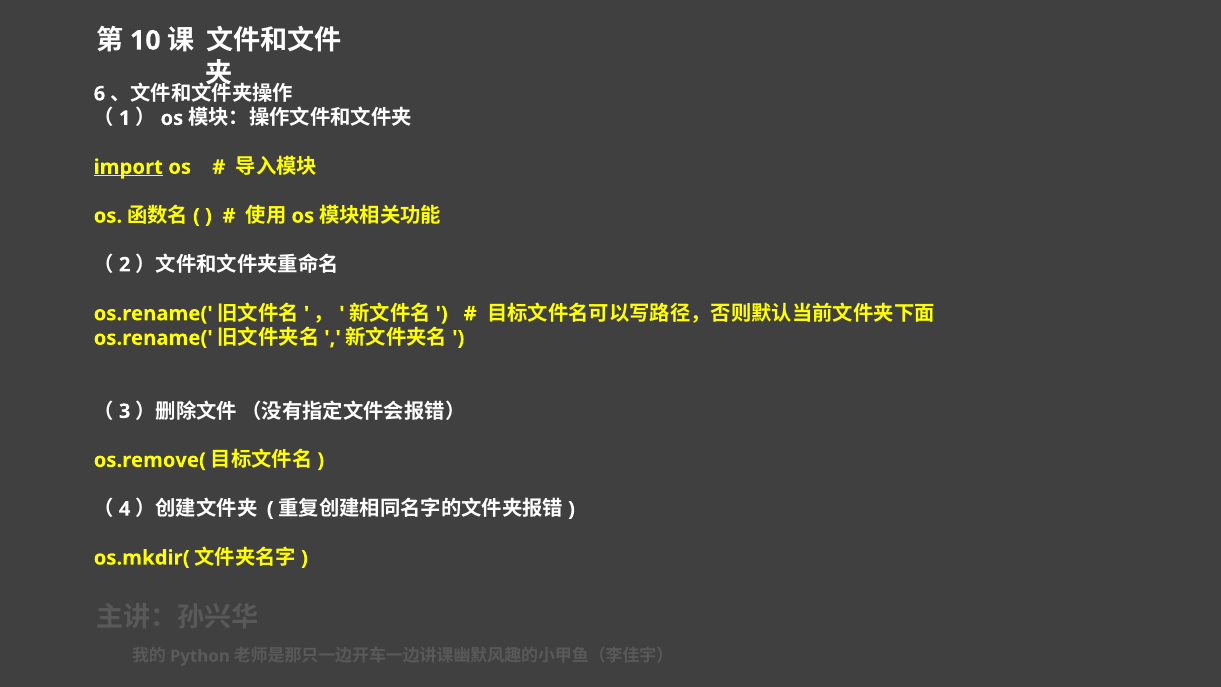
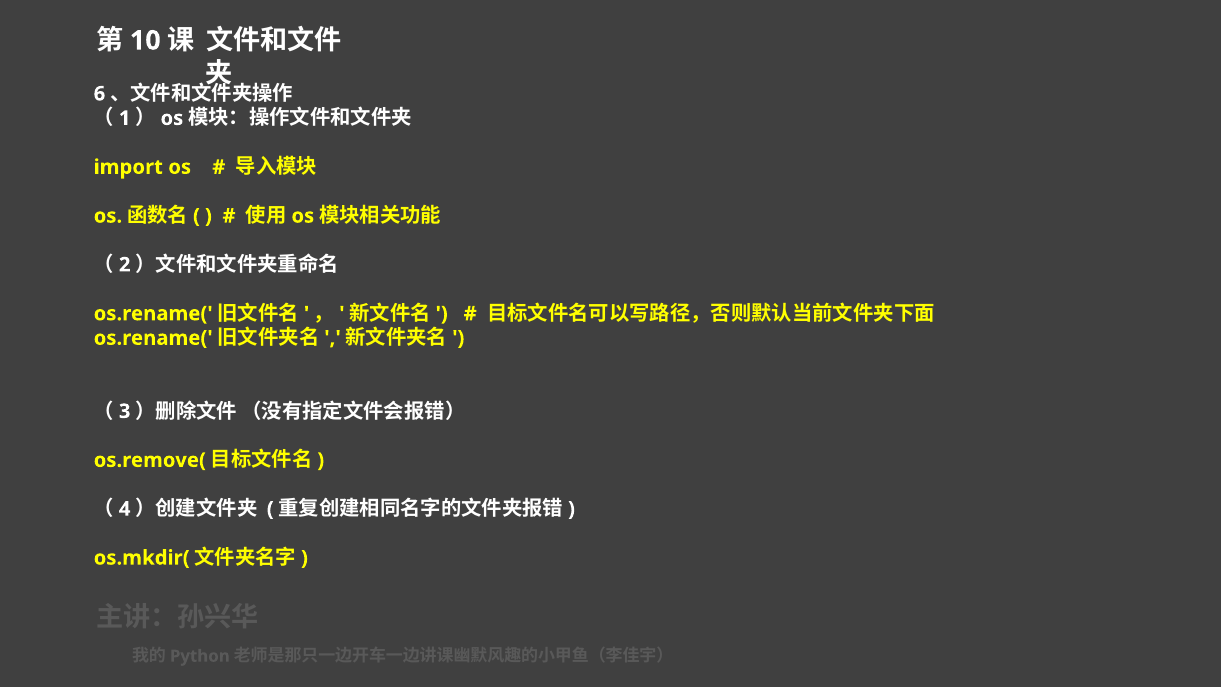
import underline: present -> none
